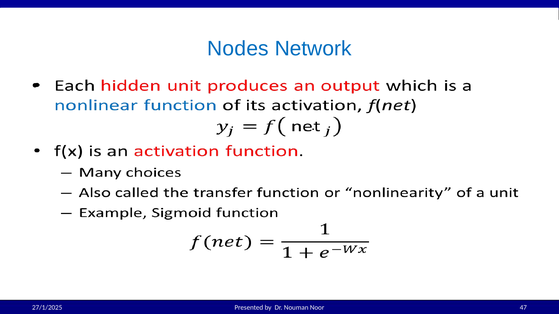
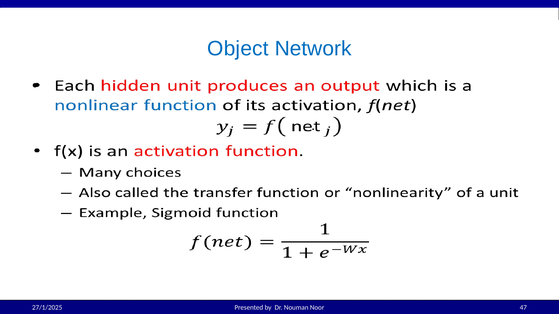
Nodes: Nodes -> Object
